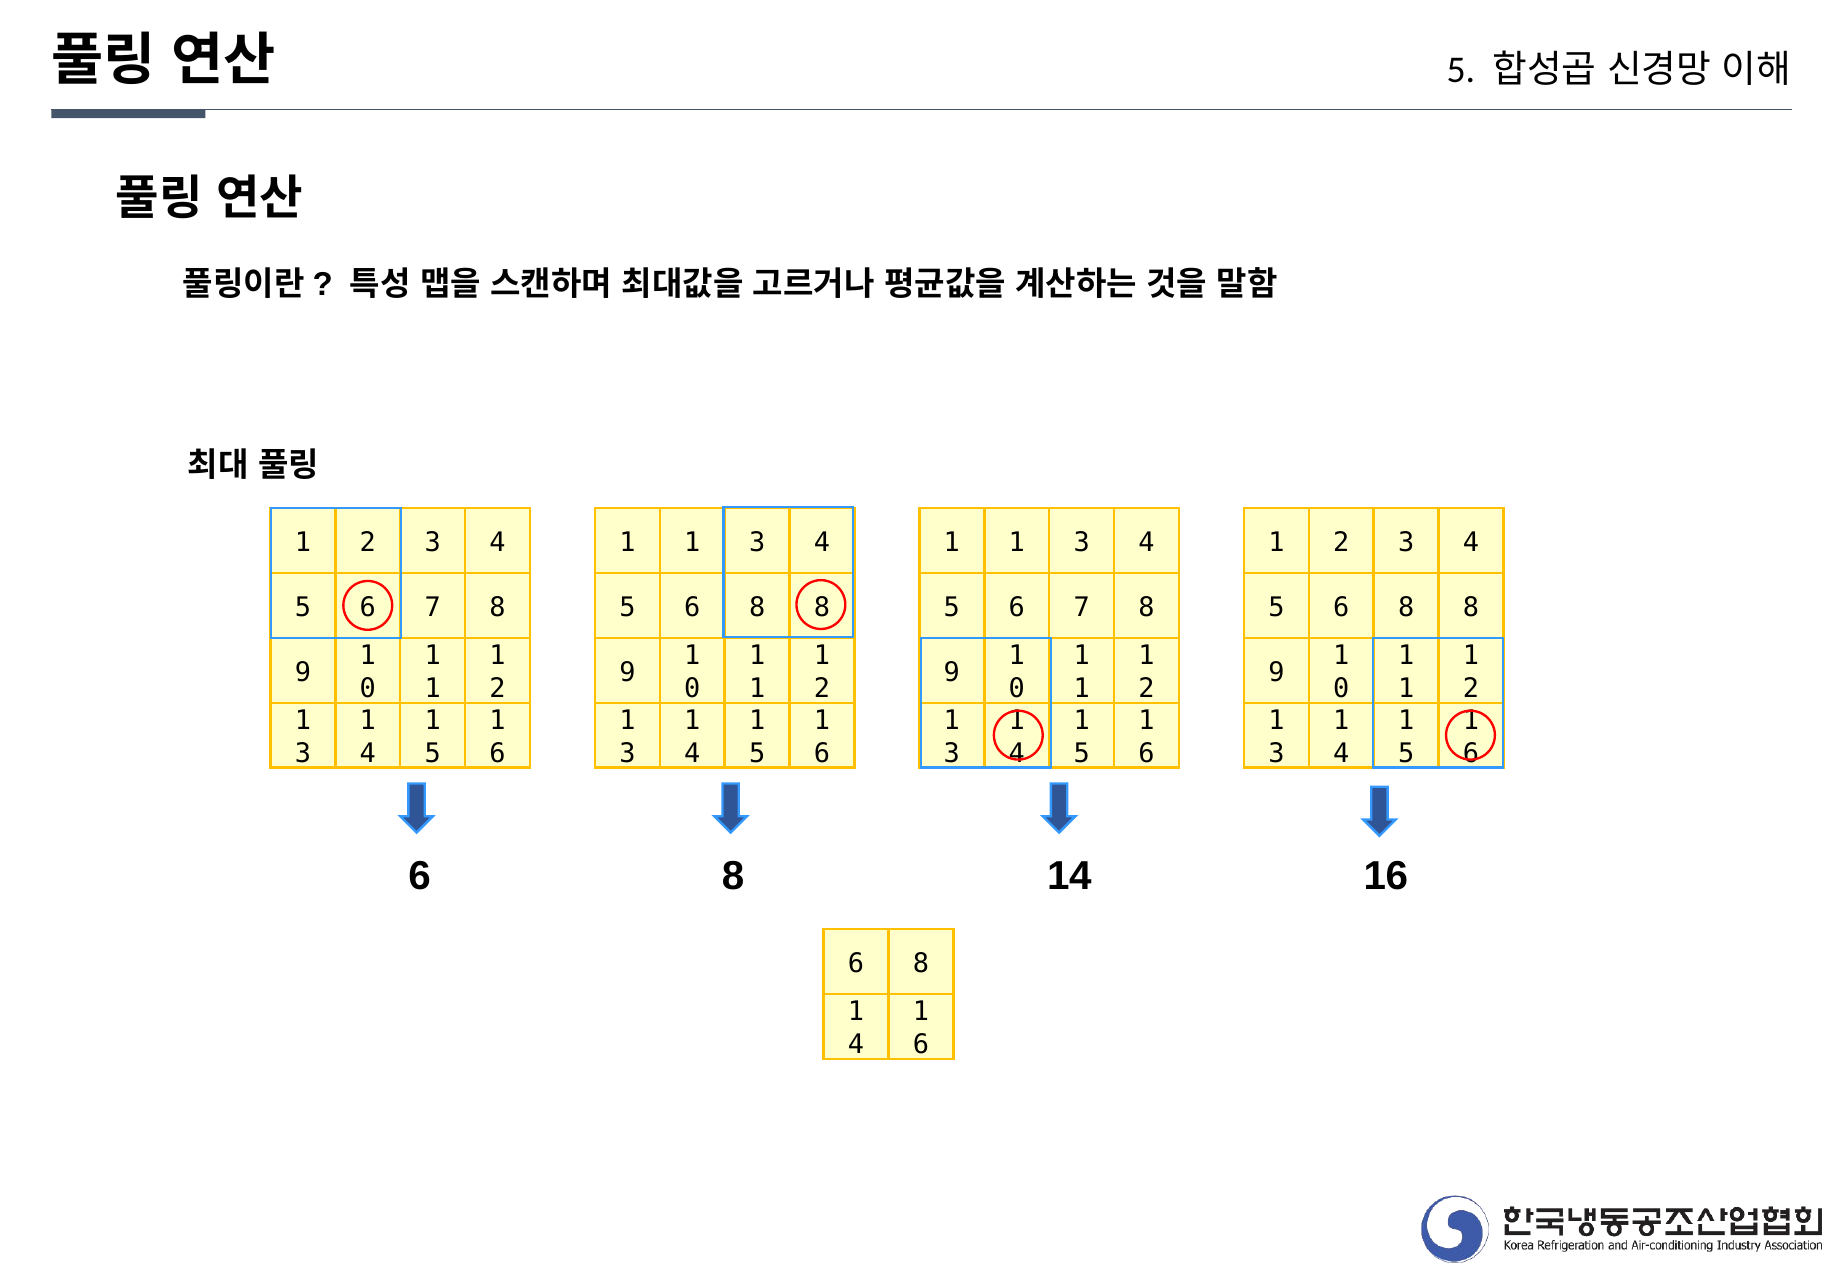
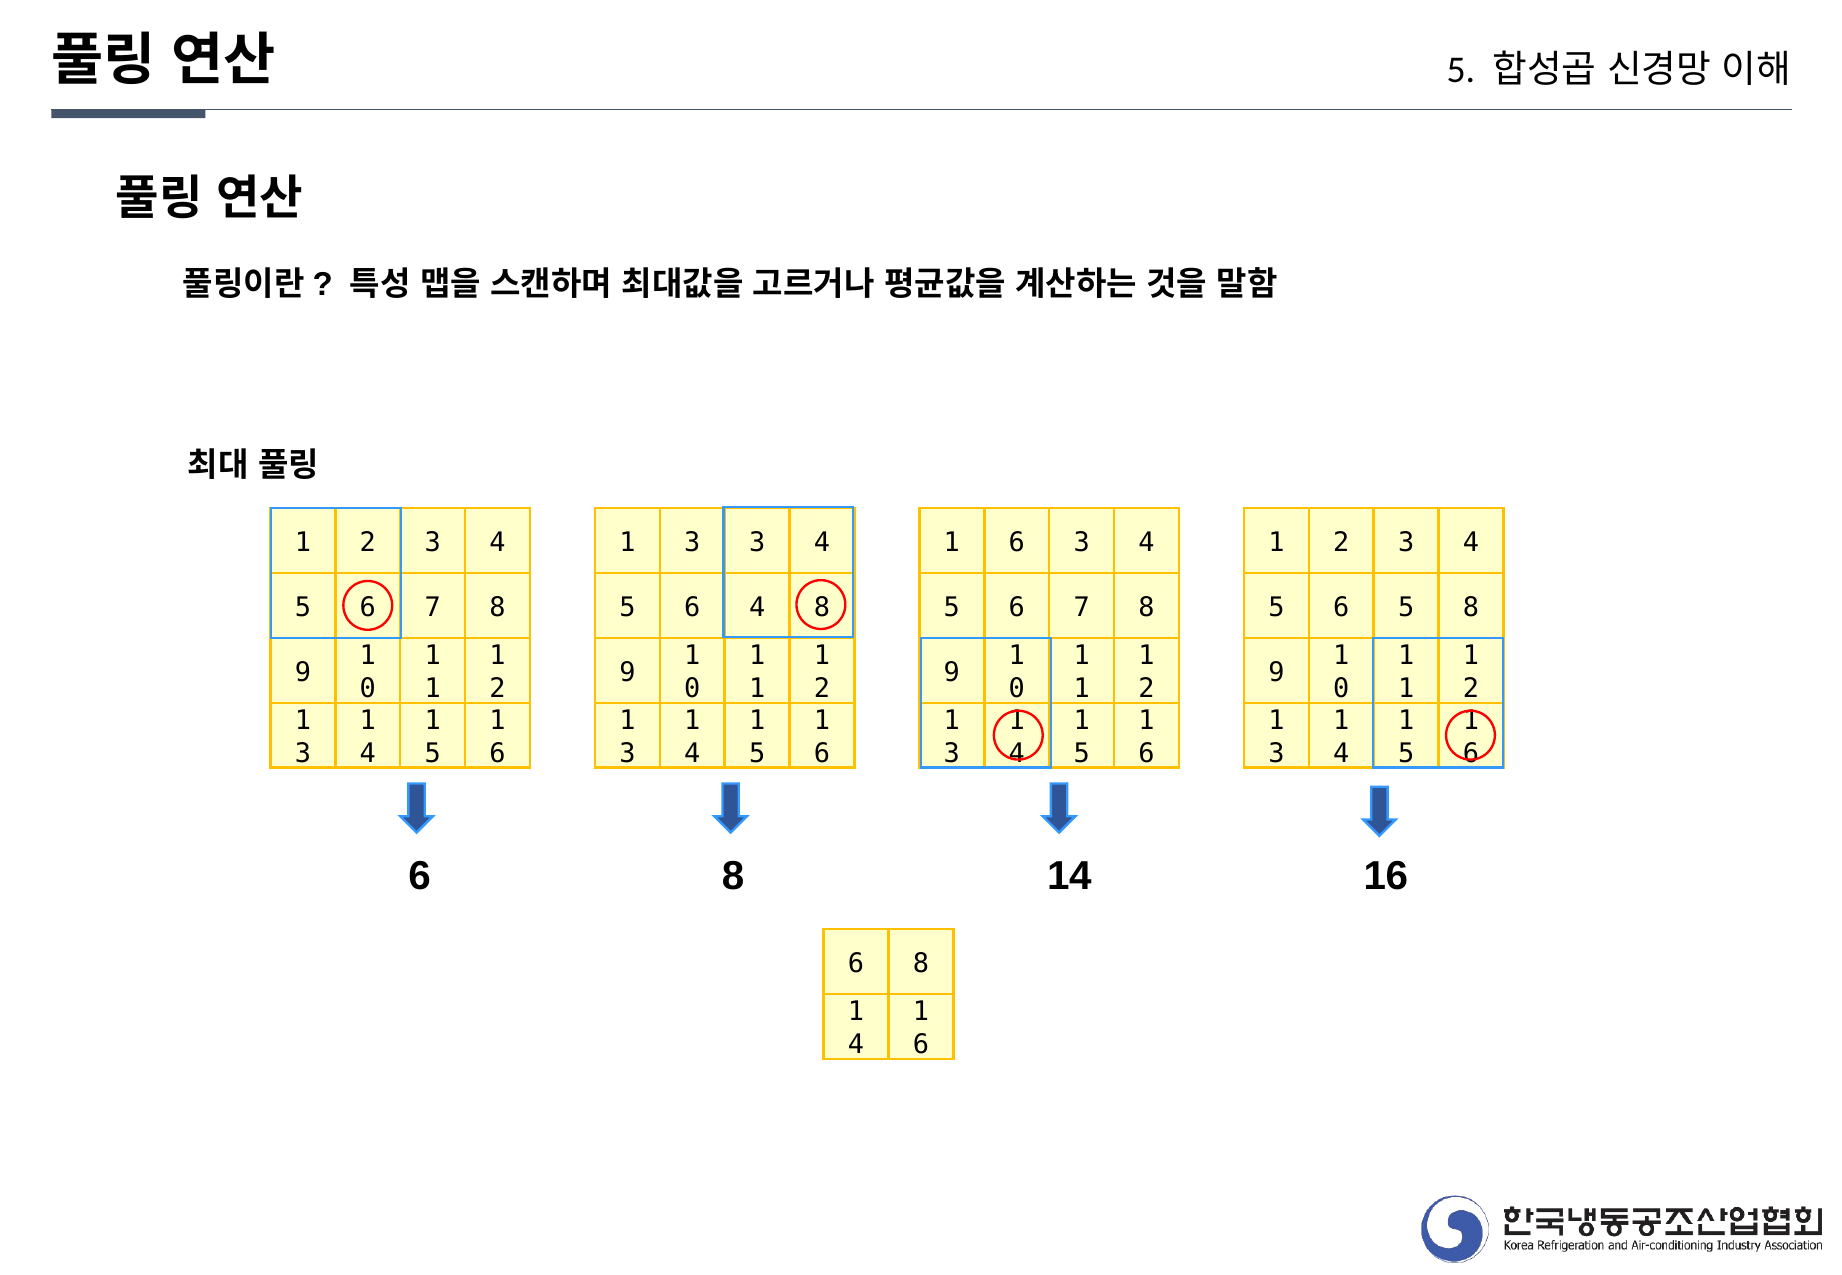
1 at (692, 543): 1 -> 3
1 at (1017, 543): 1 -> 6
5 8: 8 -> 4
5 6 8: 8 -> 5
